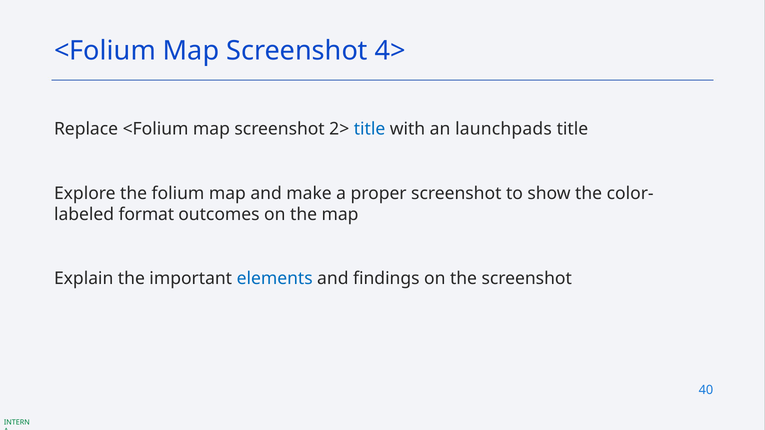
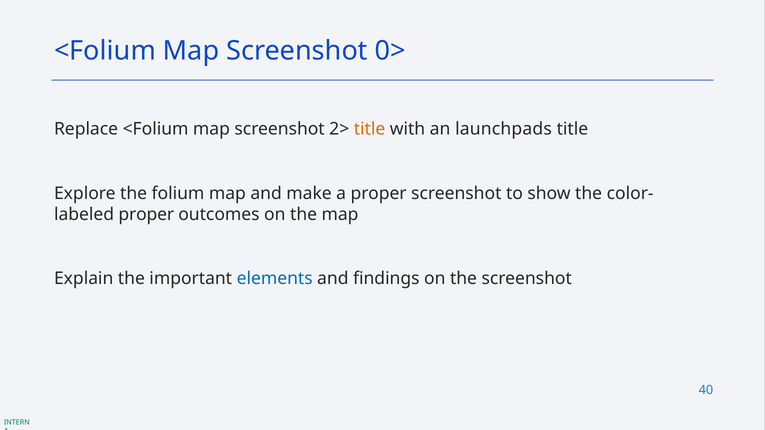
4>: 4> -> 0>
title at (370, 129) colour: blue -> orange
format at (146, 214): format -> proper
